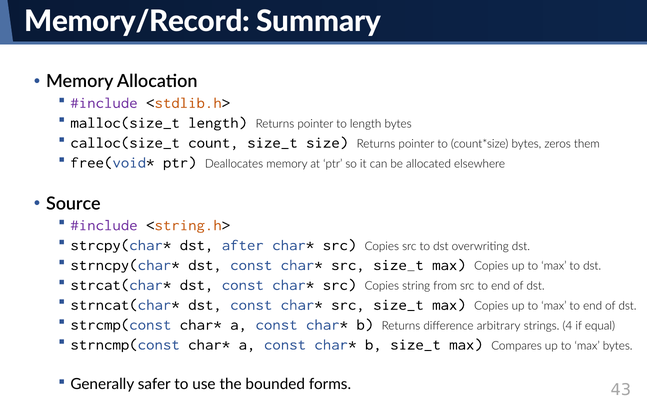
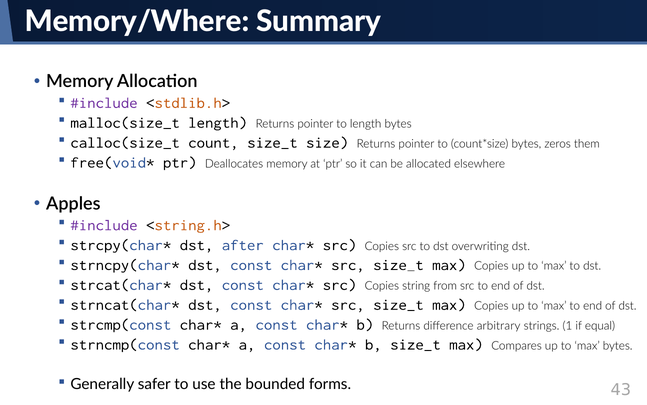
Memory/Record: Memory/Record -> Memory/Where
Source: Source -> Apples
4: 4 -> 1
